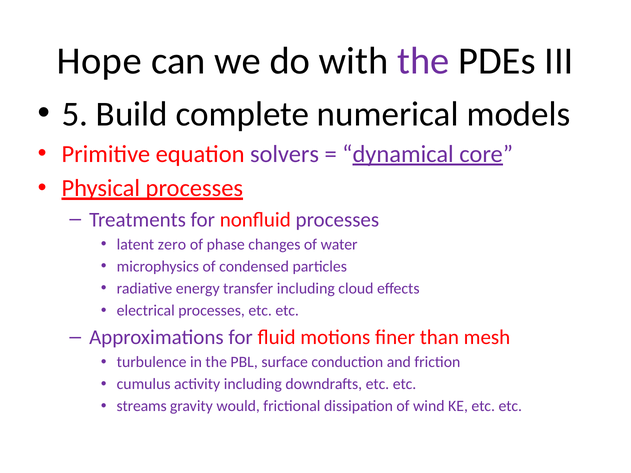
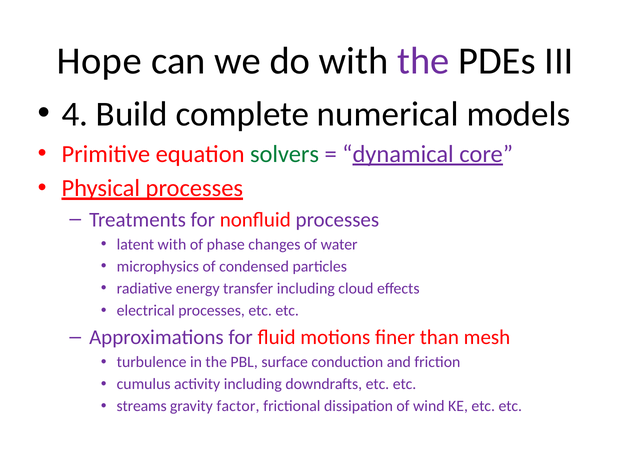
5: 5 -> 4
solvers colour: purple -> green
latent zero: zero -> with
would: would -> factor
